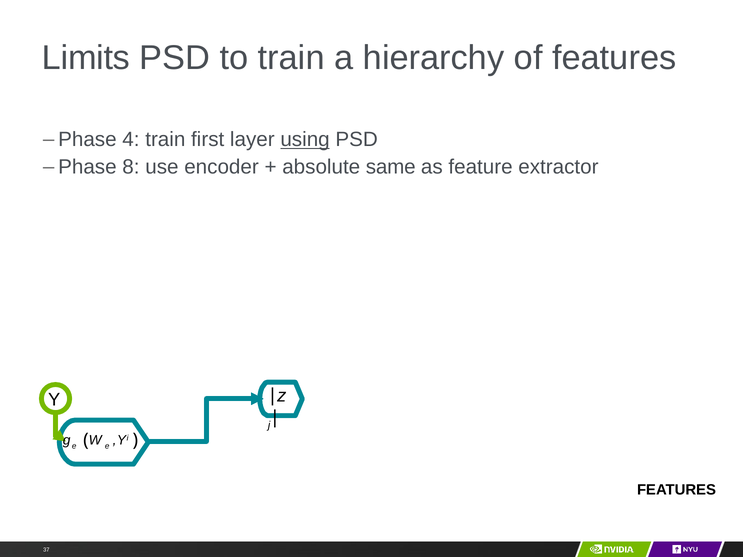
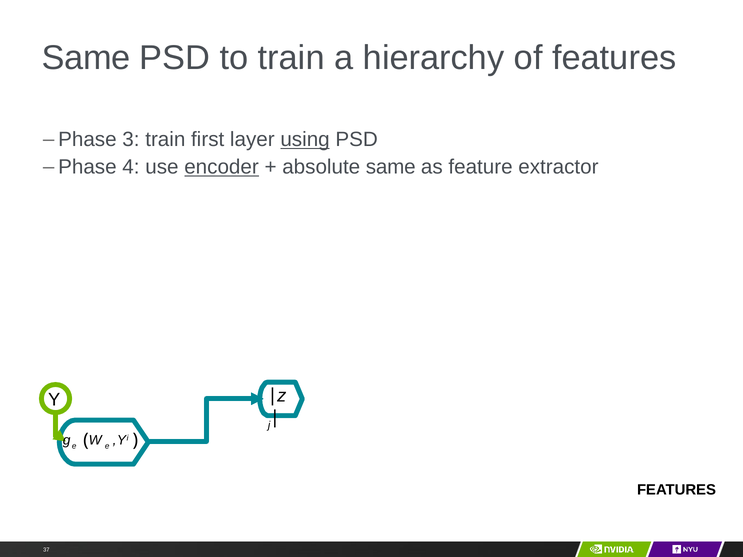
Limits at (86, 58): Limits -> Same
4: 4 -> 3
8: 8 -> 4
encoder underline: none -> present
